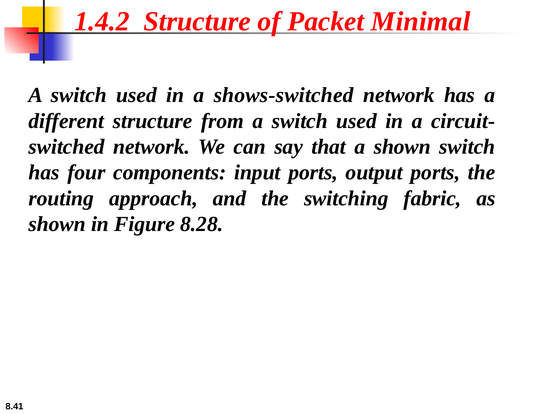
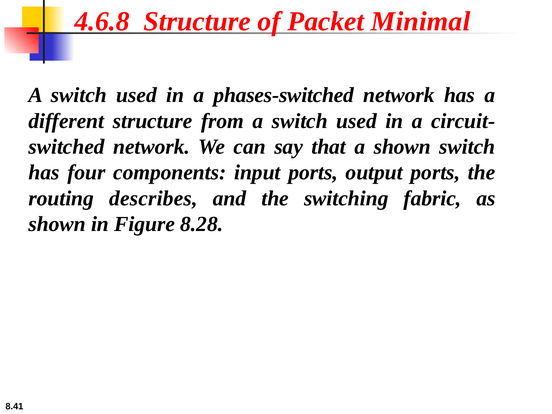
1.4.2: 1.4.2 -> 4.6.8
shows-switched: shows-switched -> phases-switched
approach: approach -> describes
